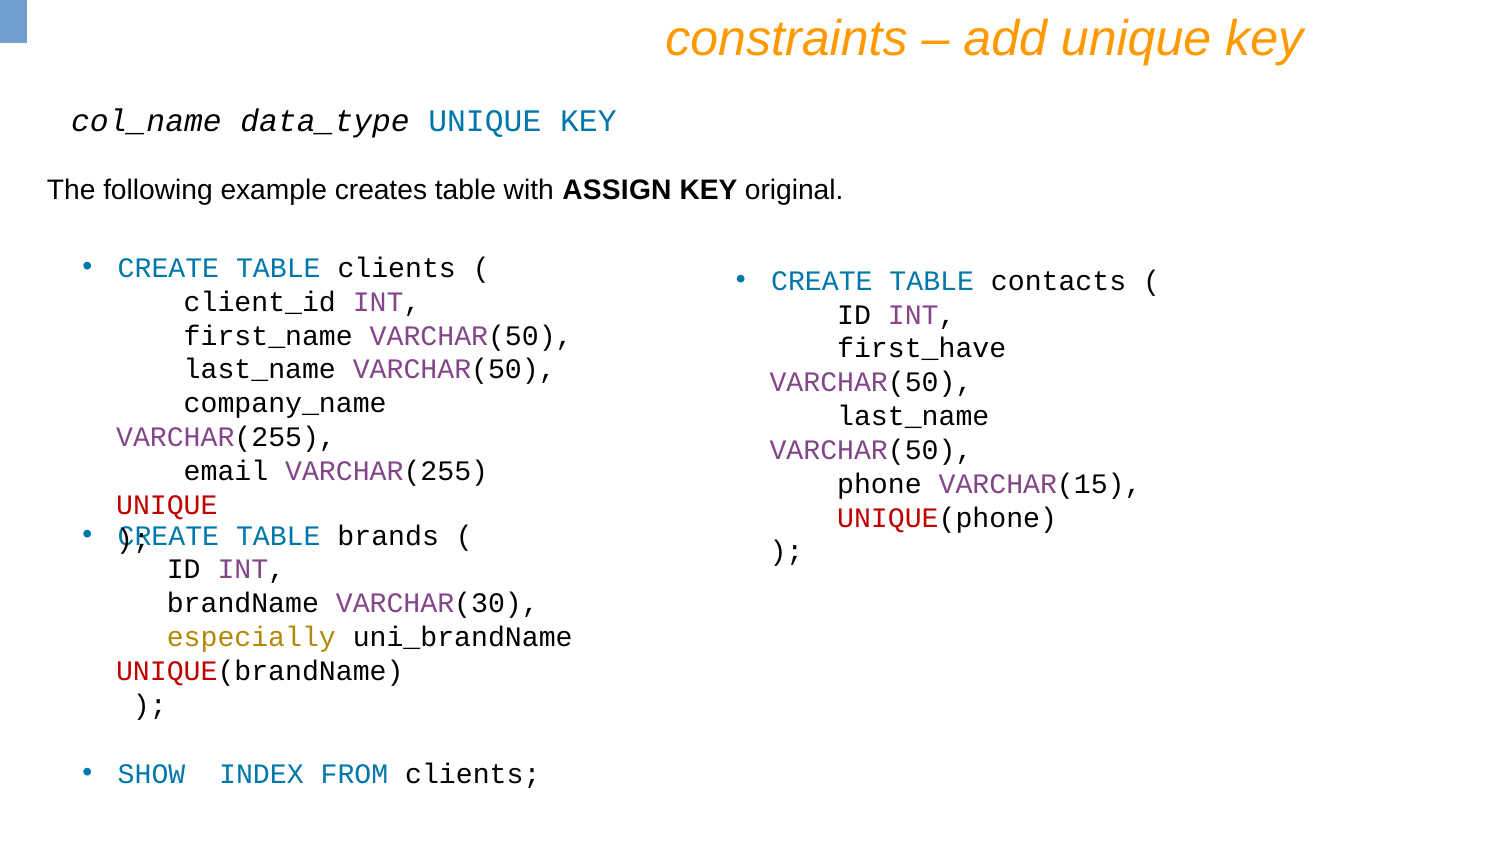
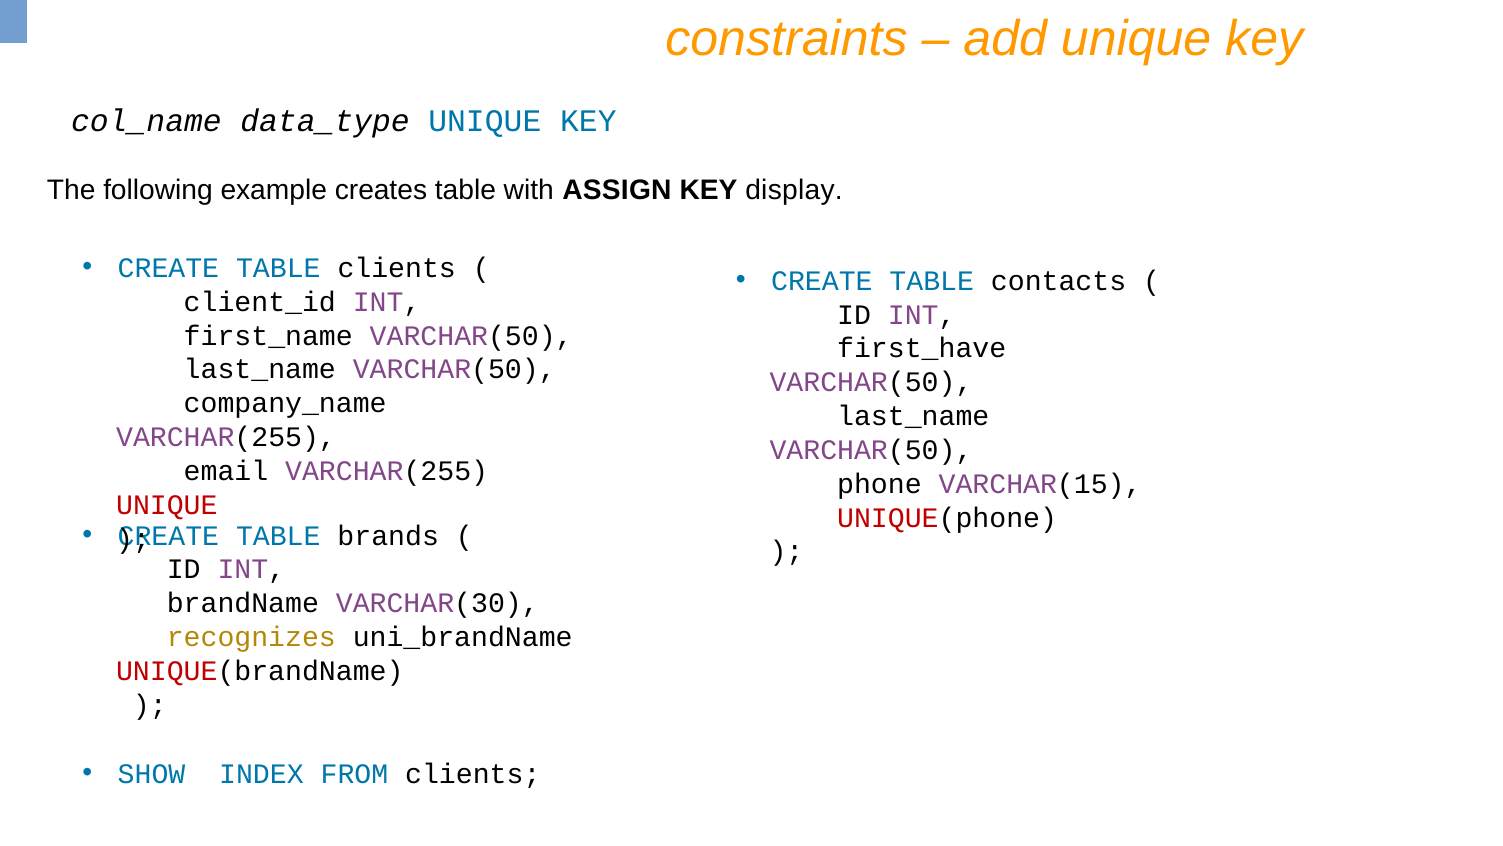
original: original -> display
especially: especially -> recognizes
